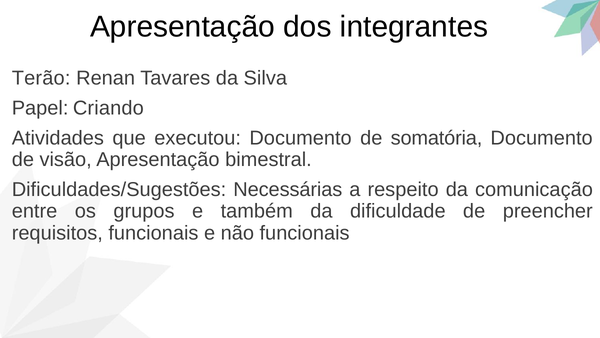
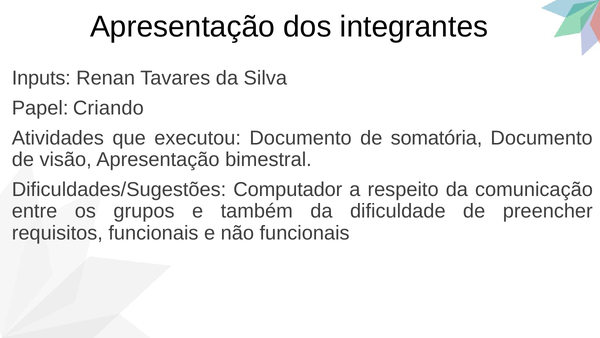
Terão: Terão -> Inputs
Necessárias: Necessárias -> Computador
